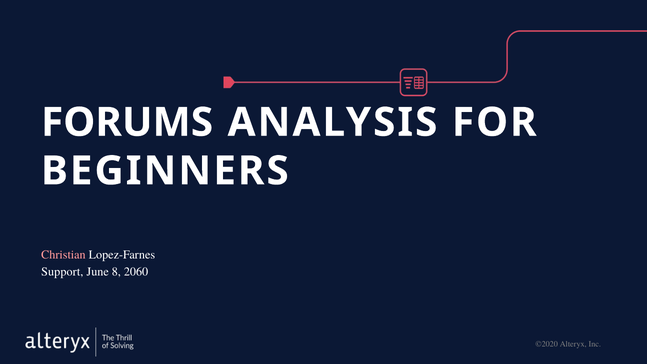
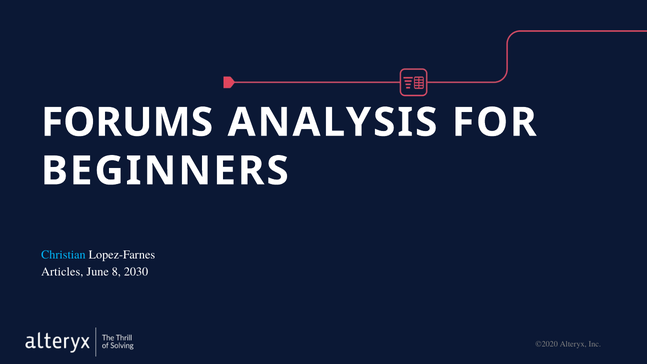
Christian colour: pink -> light blue
Support: Support -> Articles
2060: 2060 -> 2030
